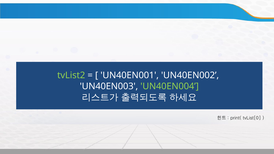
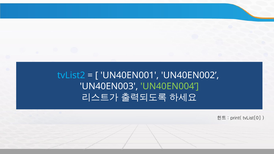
tvList2 colour: light green -> light blue
